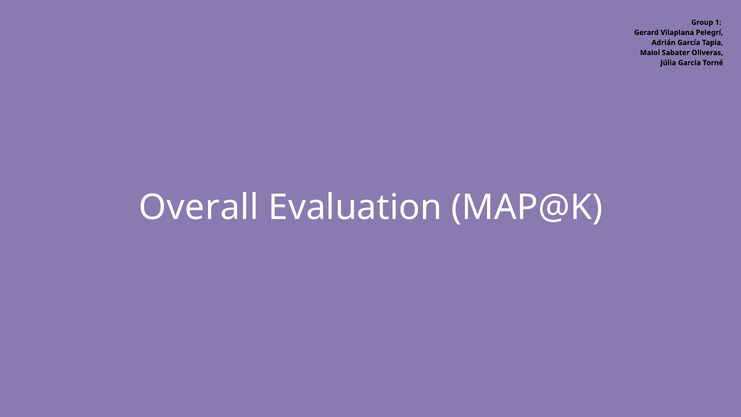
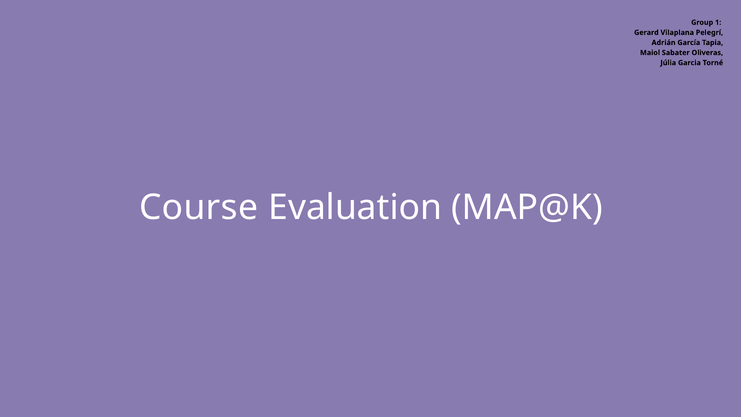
Overall: Overall -> Course
